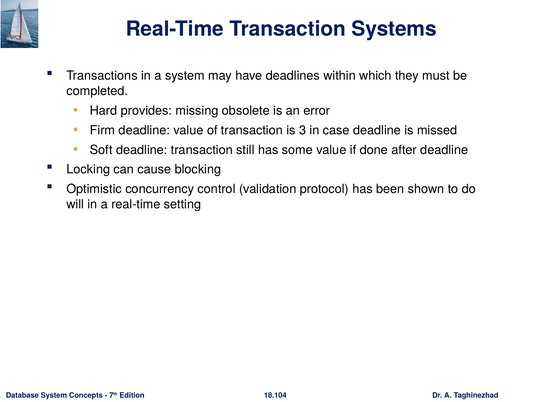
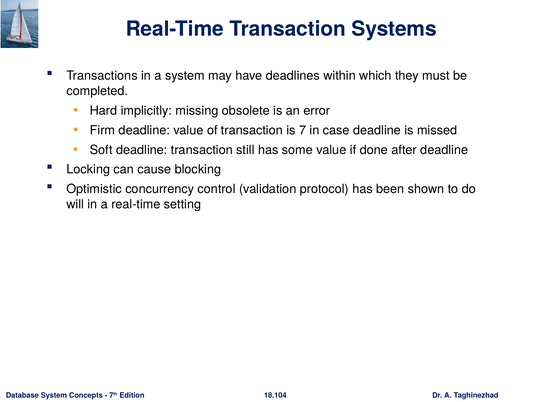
provides: provides -> implicitly
3: 3 -> 7
